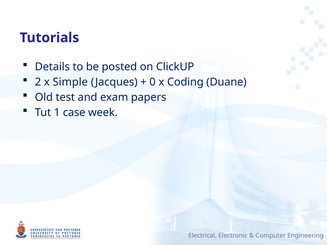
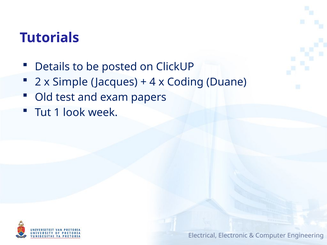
0: 0 -> 4
case: case -> look
